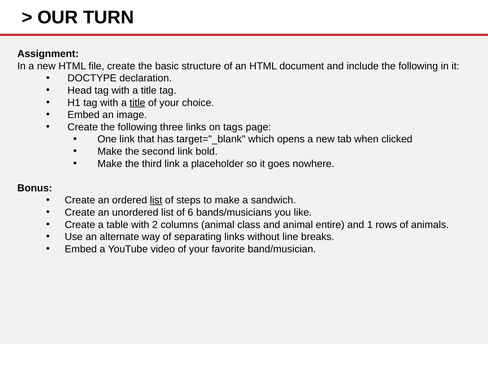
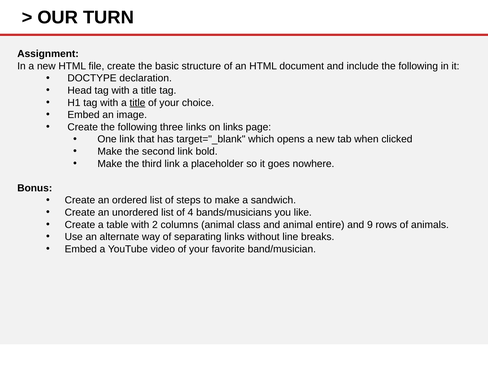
on tags: tags -> links
list at (156, 200) underline: present -> none
6: 6 -> 4
1: 1 -> 9
